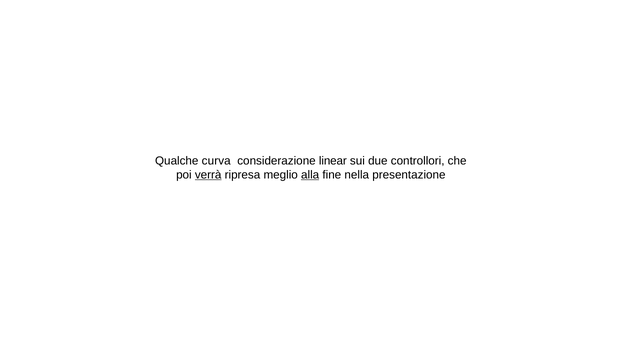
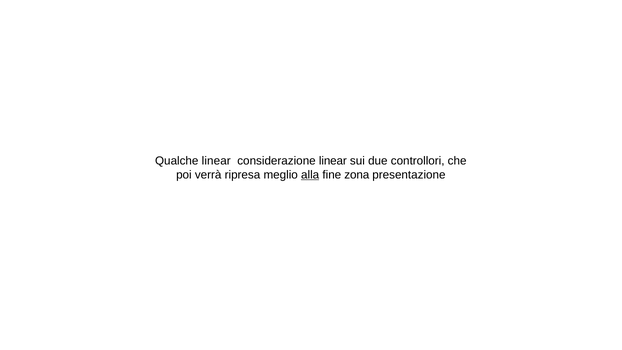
Qualche curva: curva -> linear
verrà underline: present -> none
nella: nella -> zona
